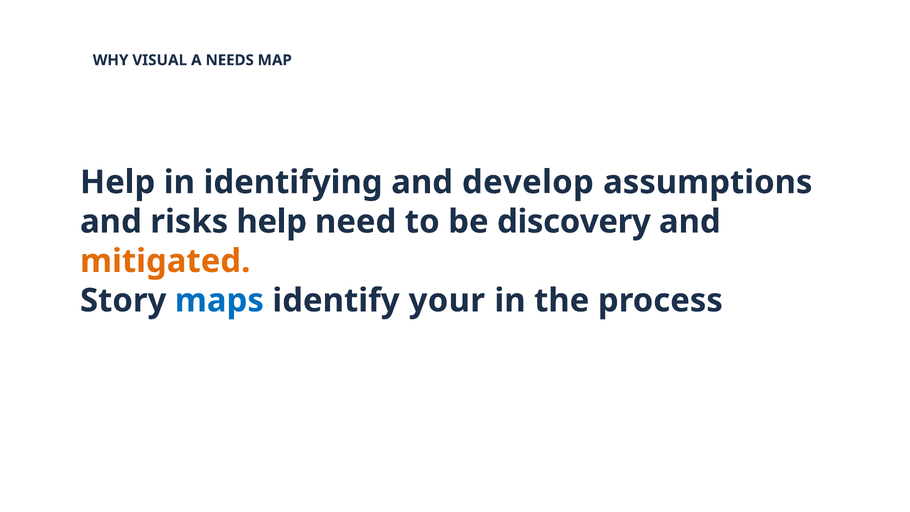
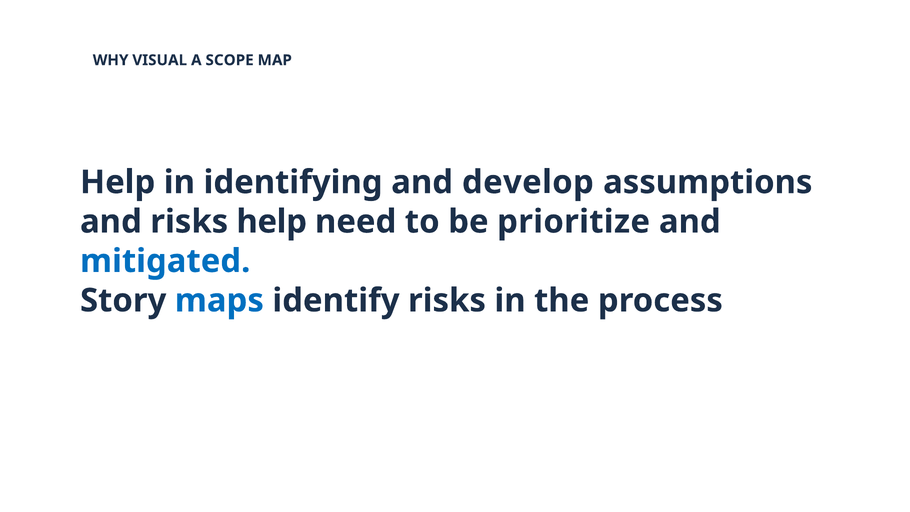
NEEDS: NEEDS -> SCOPE
discovery: discovery -> prioritize
mitigated colour: orange -> blue
identify your: your -> risks
